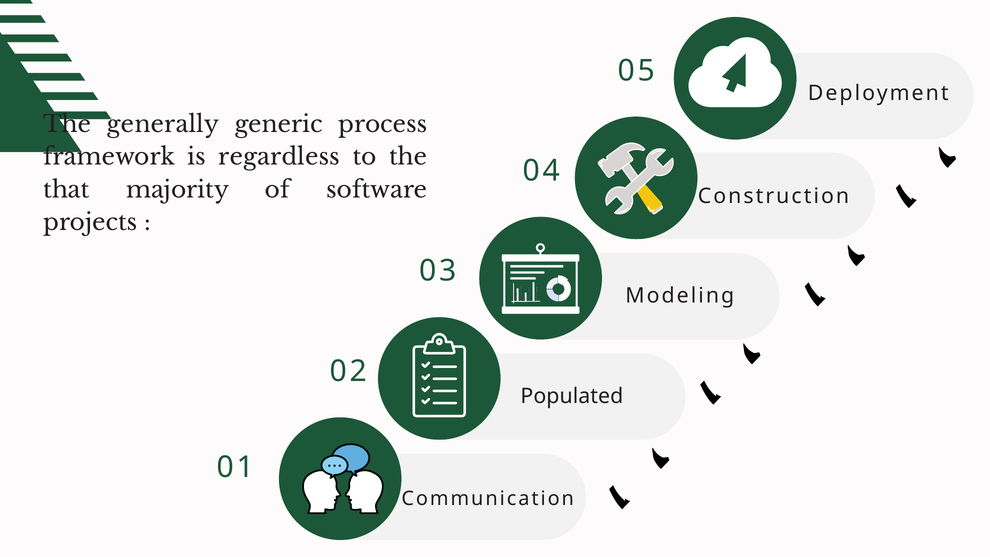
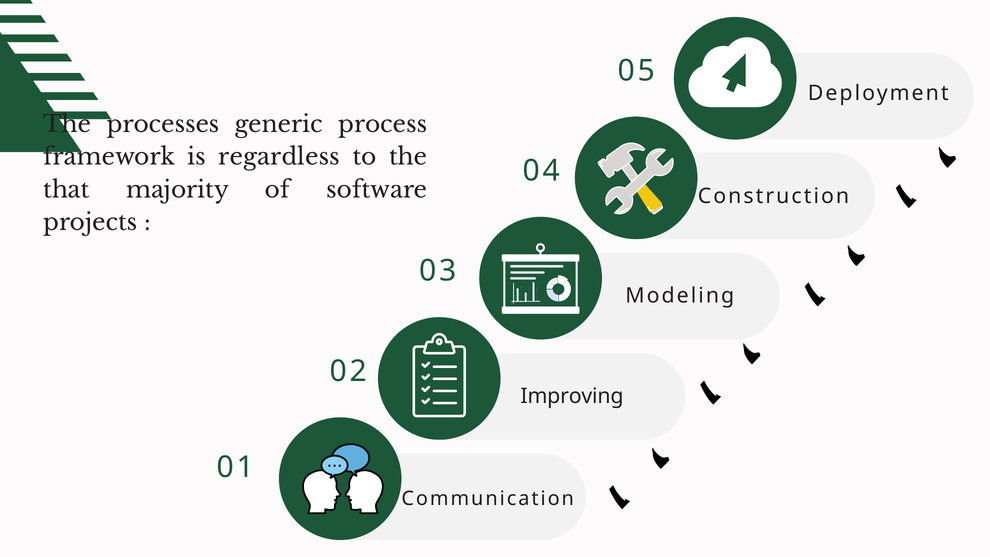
generally: generally -> processes
Populated: Populated -> Improving
